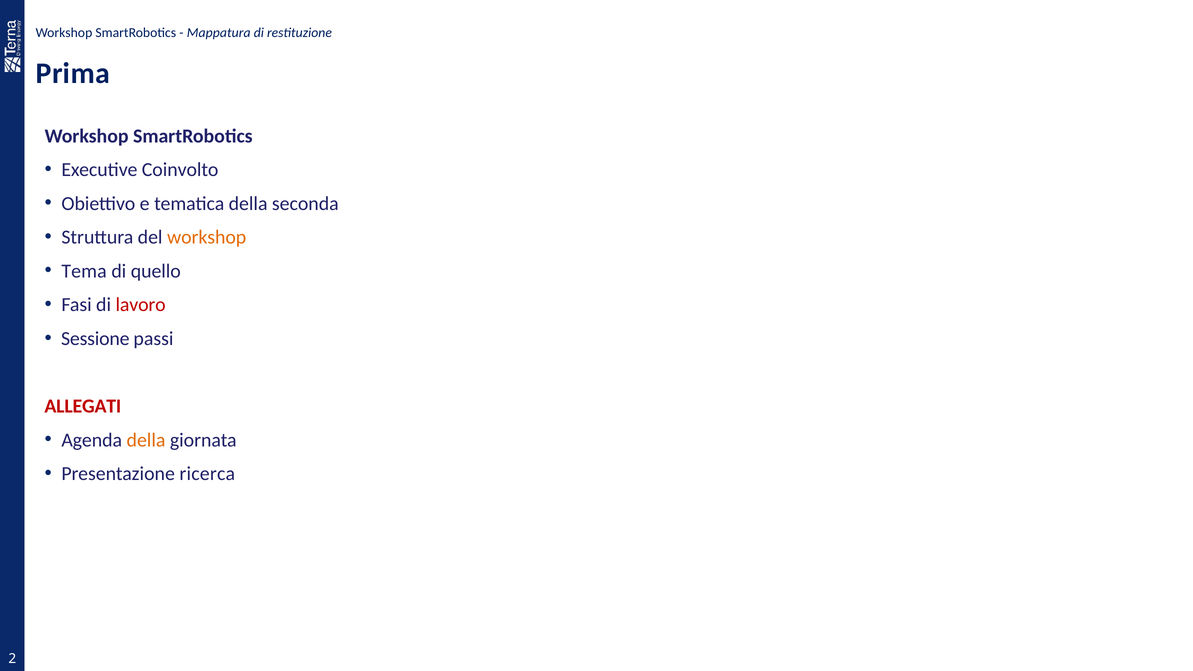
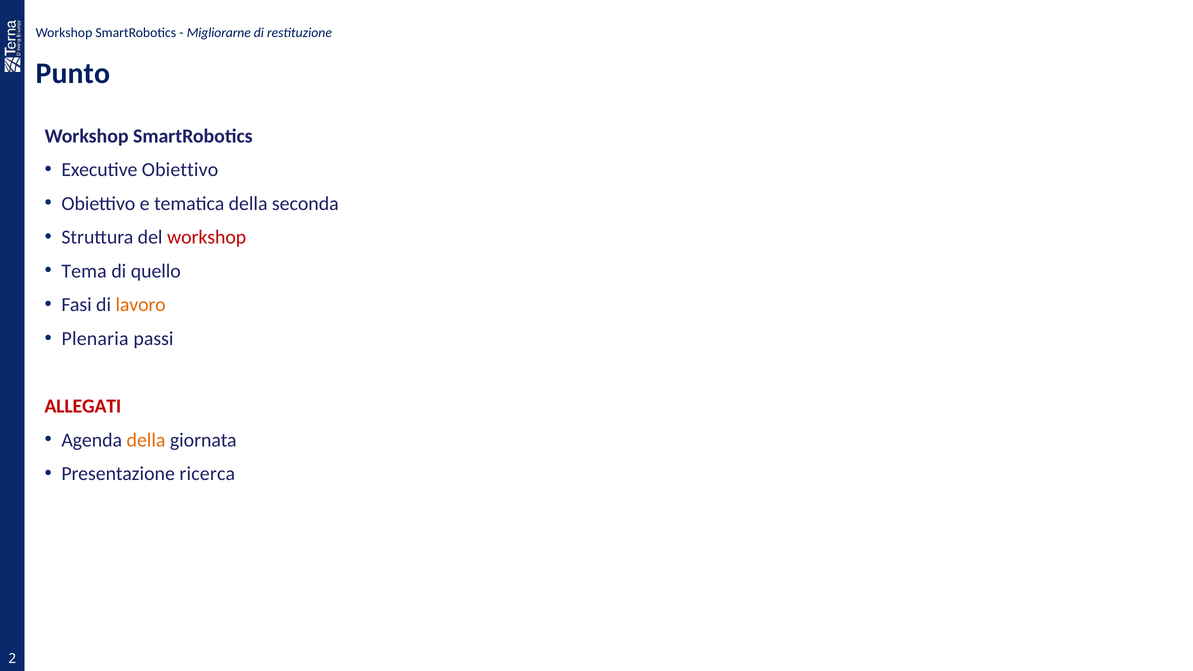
Mappatura: Mappatura -> Migliorarne
Prima: Prima -> Punto
Executive Coinvolto: Coinvolto -> Obiettivo
workshop at (207, 237) colour: orange -> red
lavoro colour: red -> orange
Sessione: Sessione -> Plenaria
